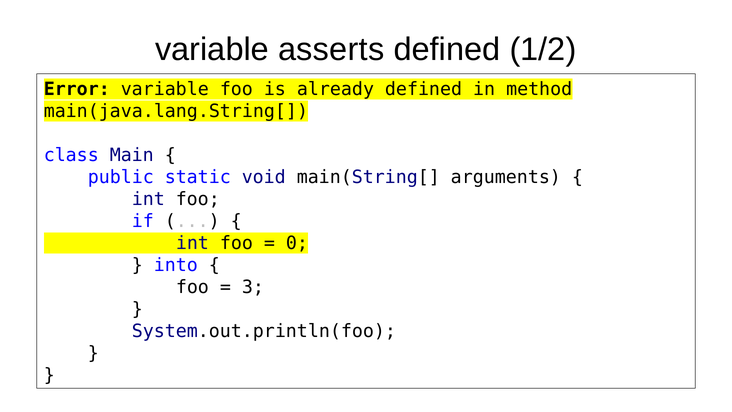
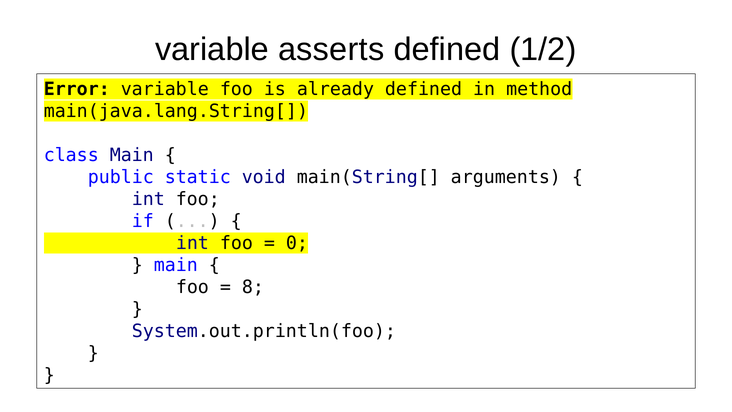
into at (176, 265): into -> main
3: 3 -> 8
